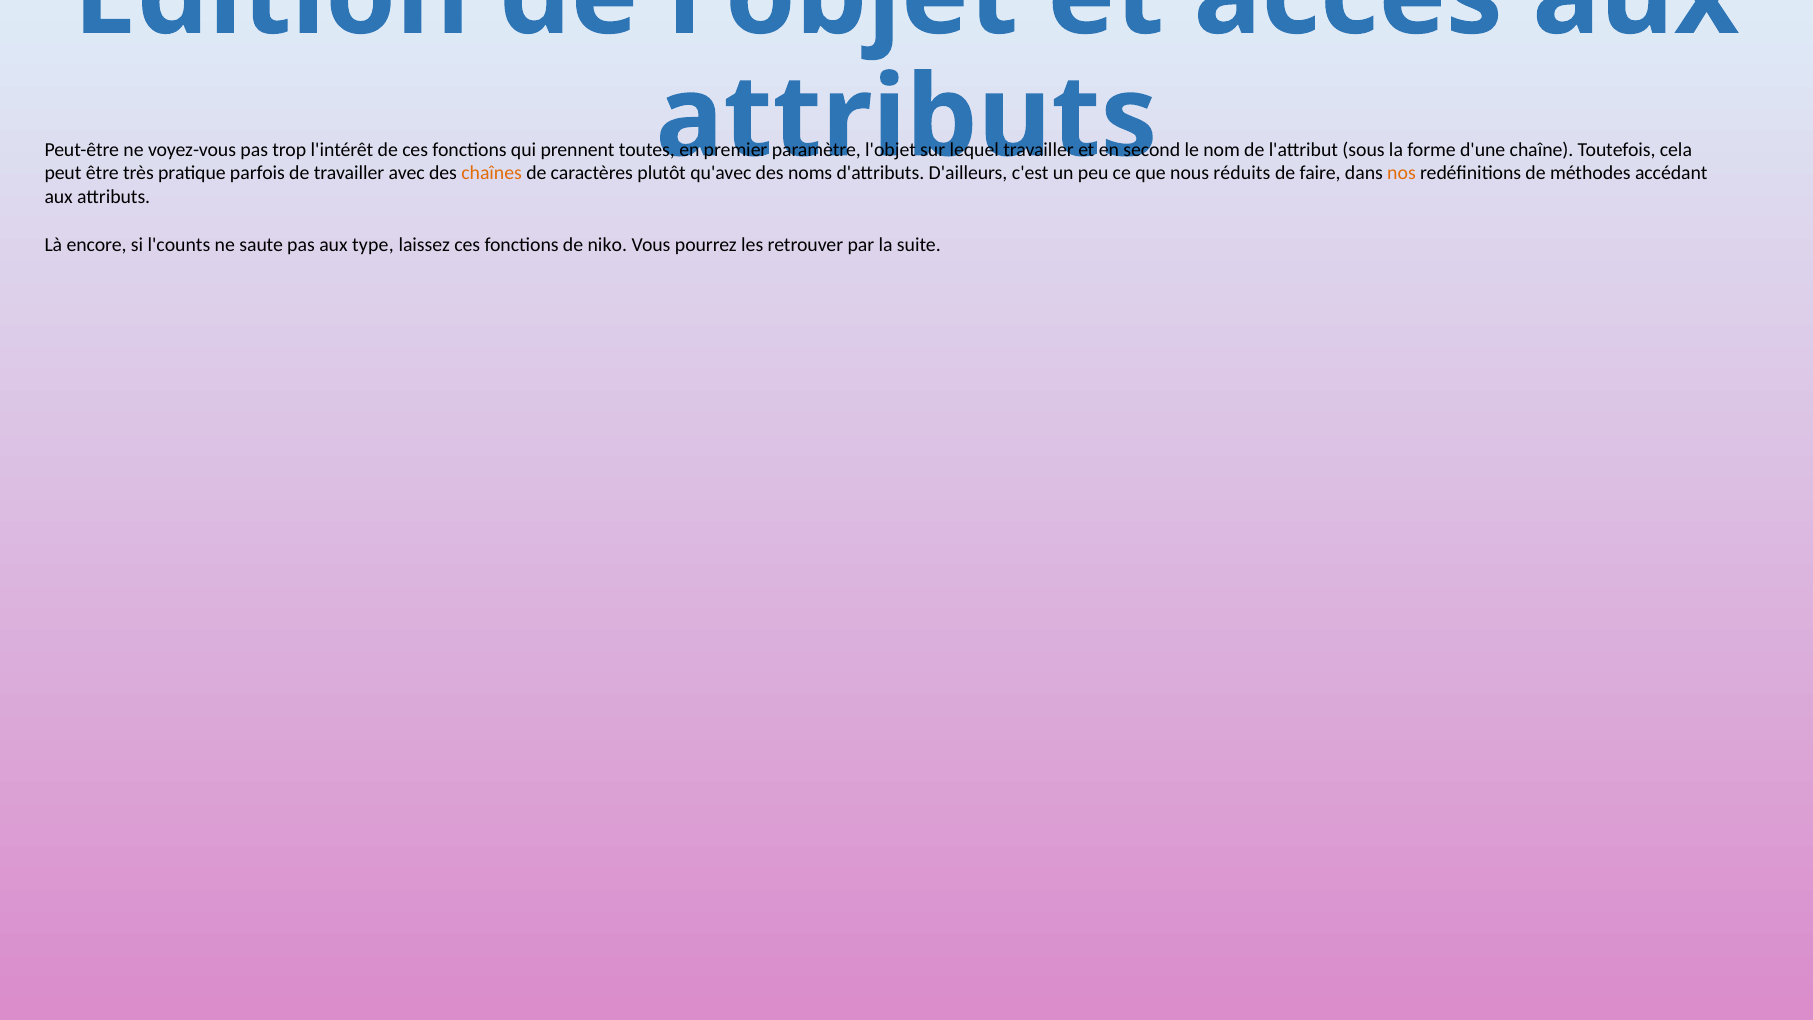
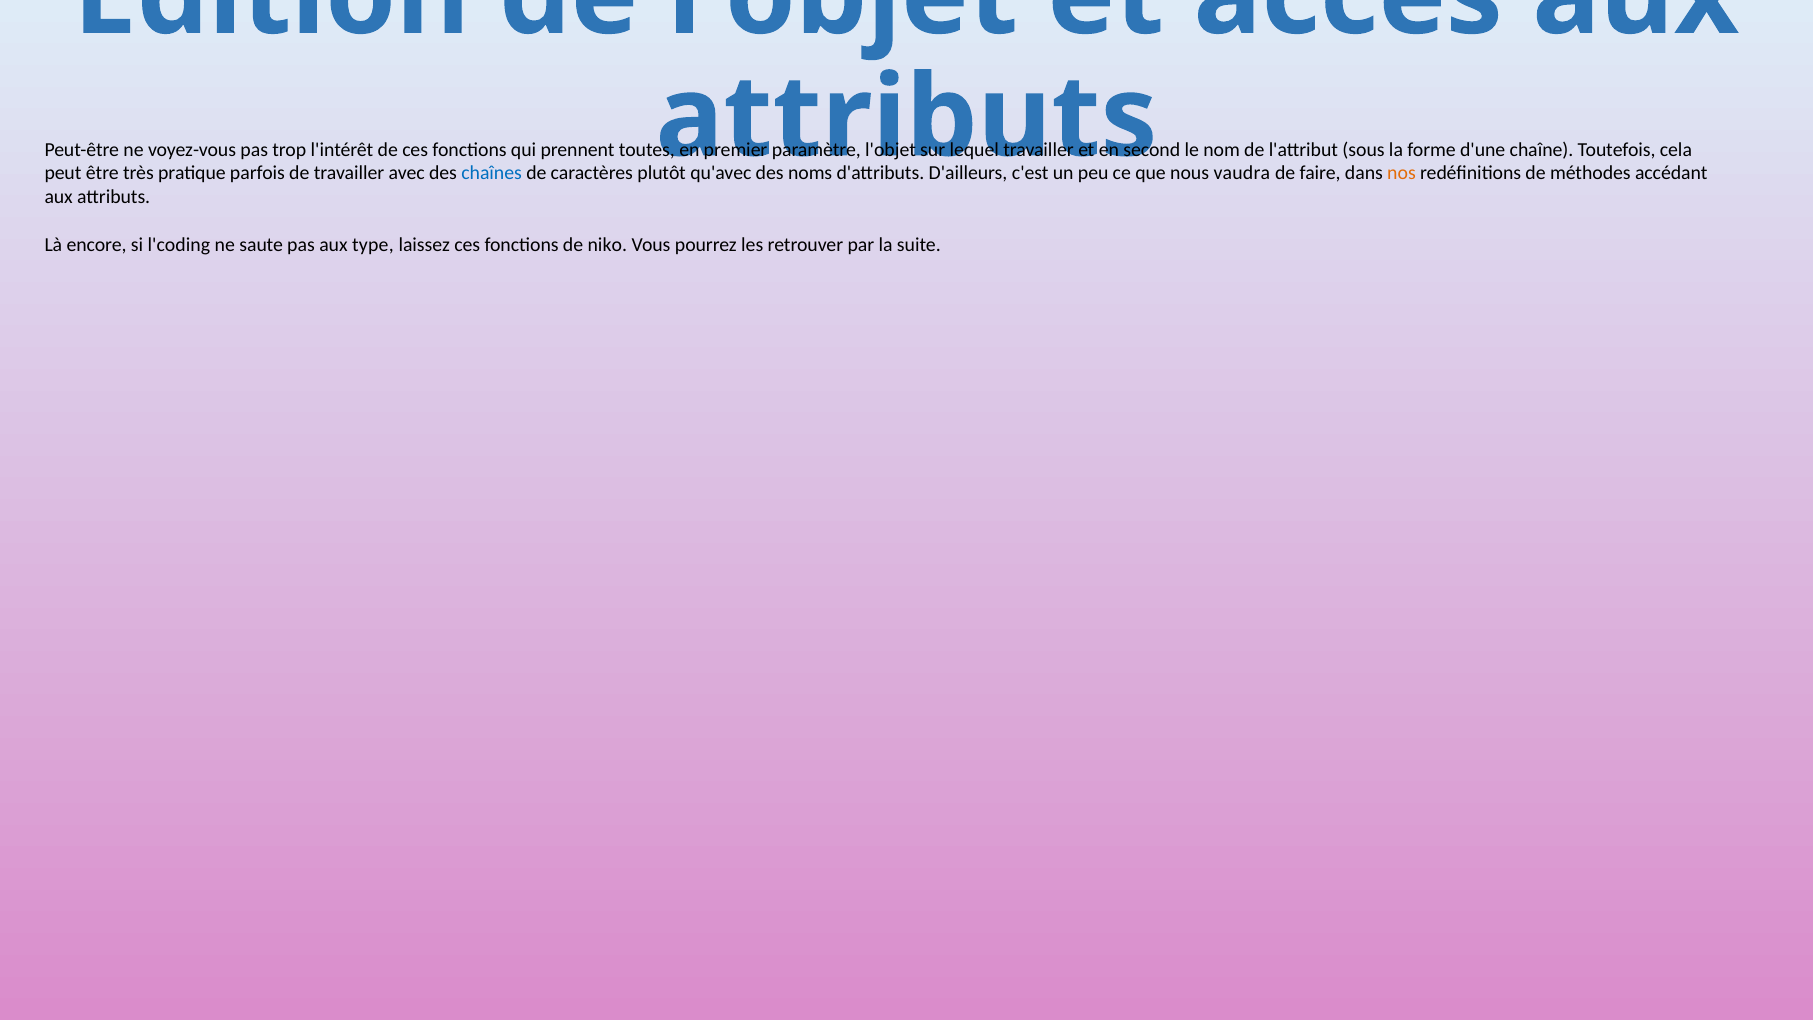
chaînes colour: orange -> blue
réduits: réduits -> vaudra
l'counts: l'counts -> l'coding
